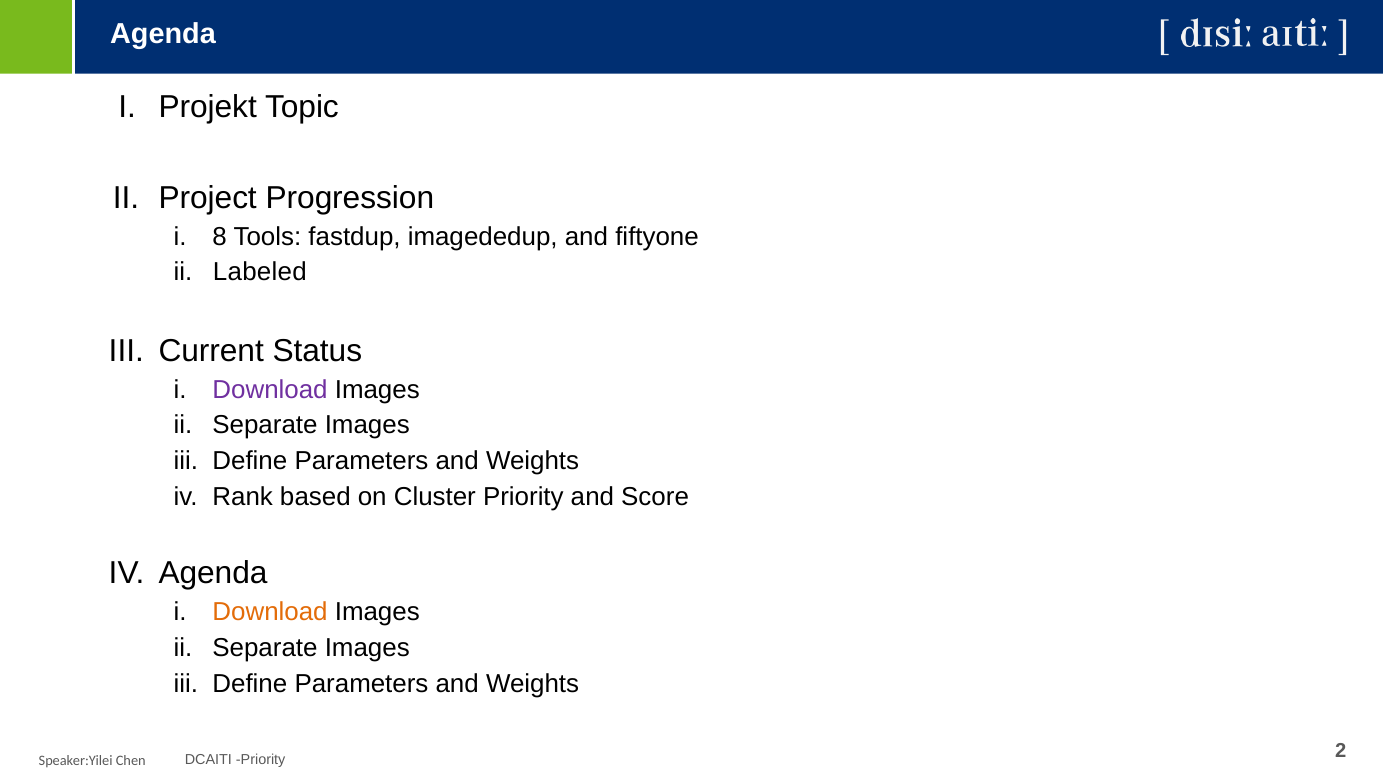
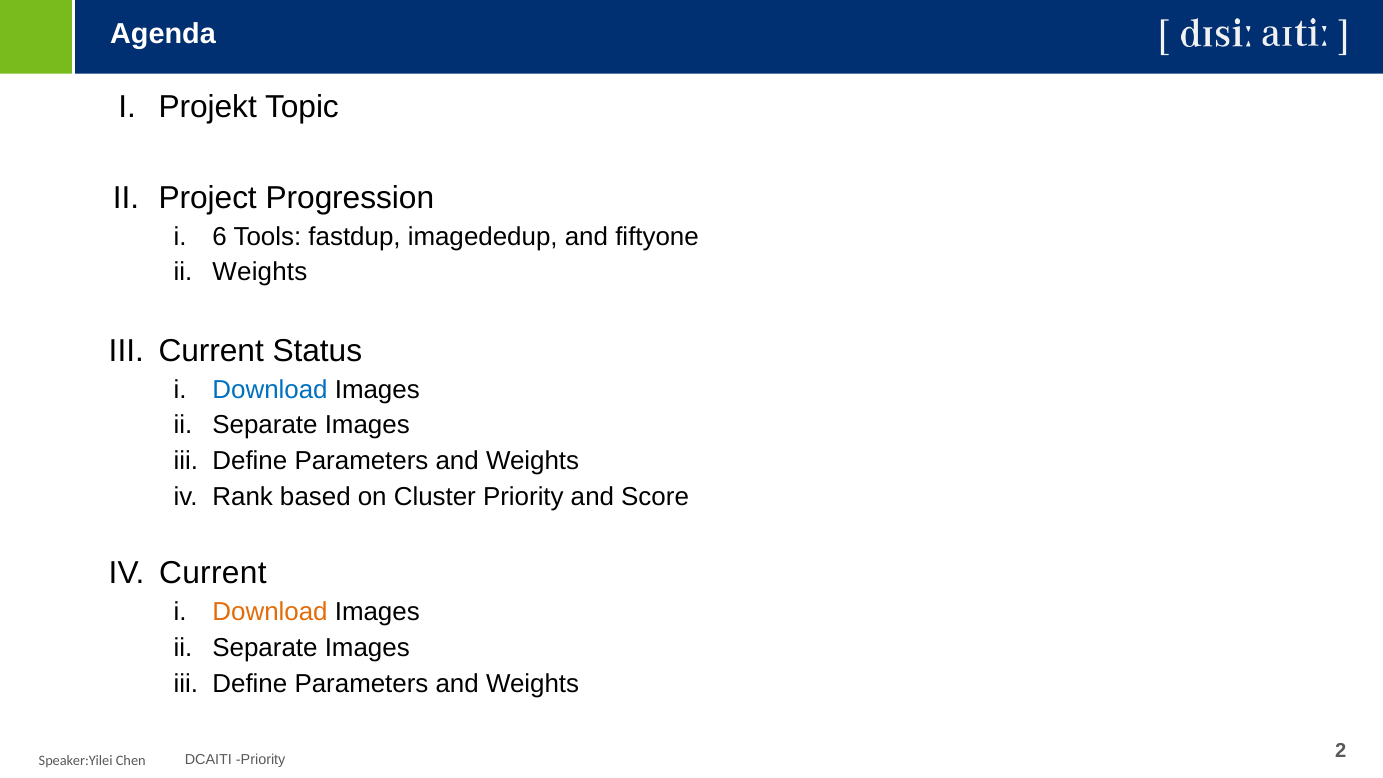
8: 8 -> 6
Labeled at (260, 272): Labeled -> Weights
Download at (270, 389) colour: purple -> blue
Agenda at (213, 573): Agenda -> Current
